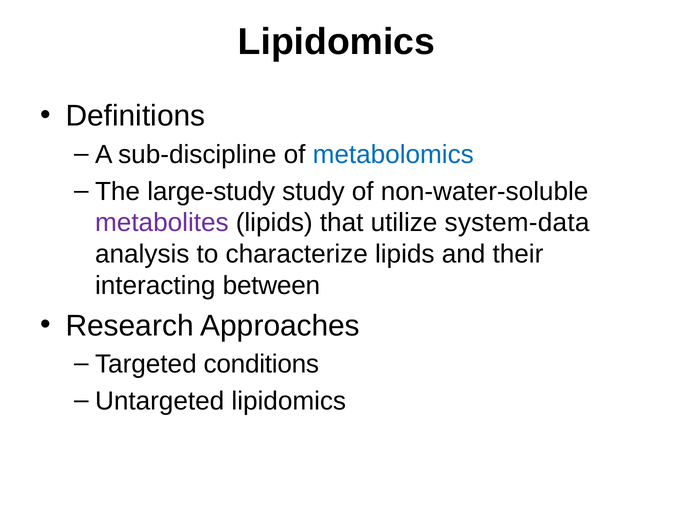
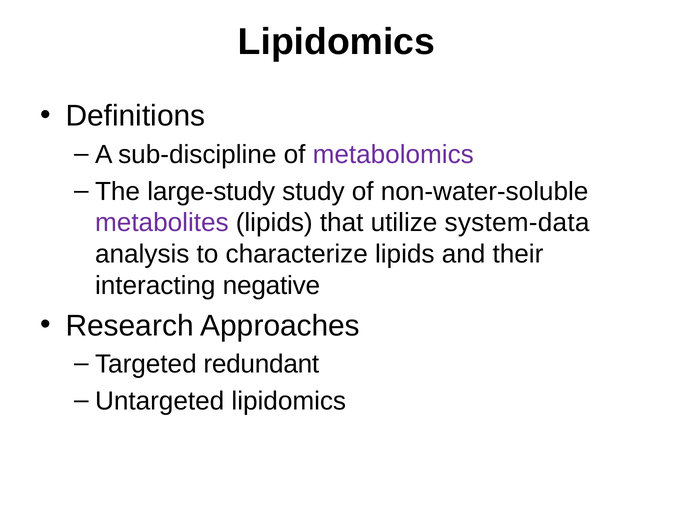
metabolomics colour: blue -> purple
between: between -> negative
conditions: conditions -> redundant
